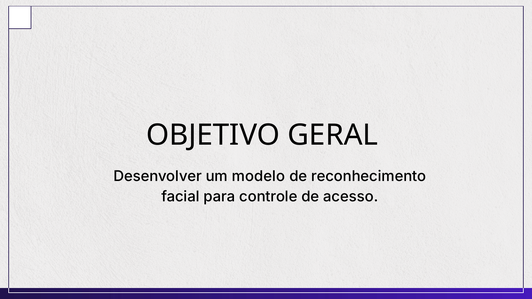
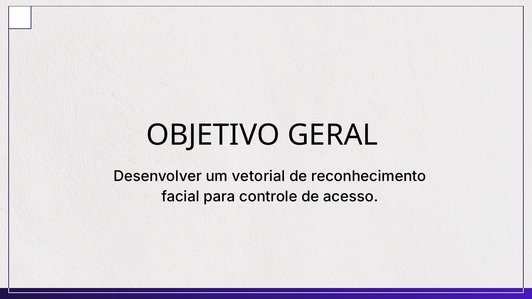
modelo: modelo -> vetorial
